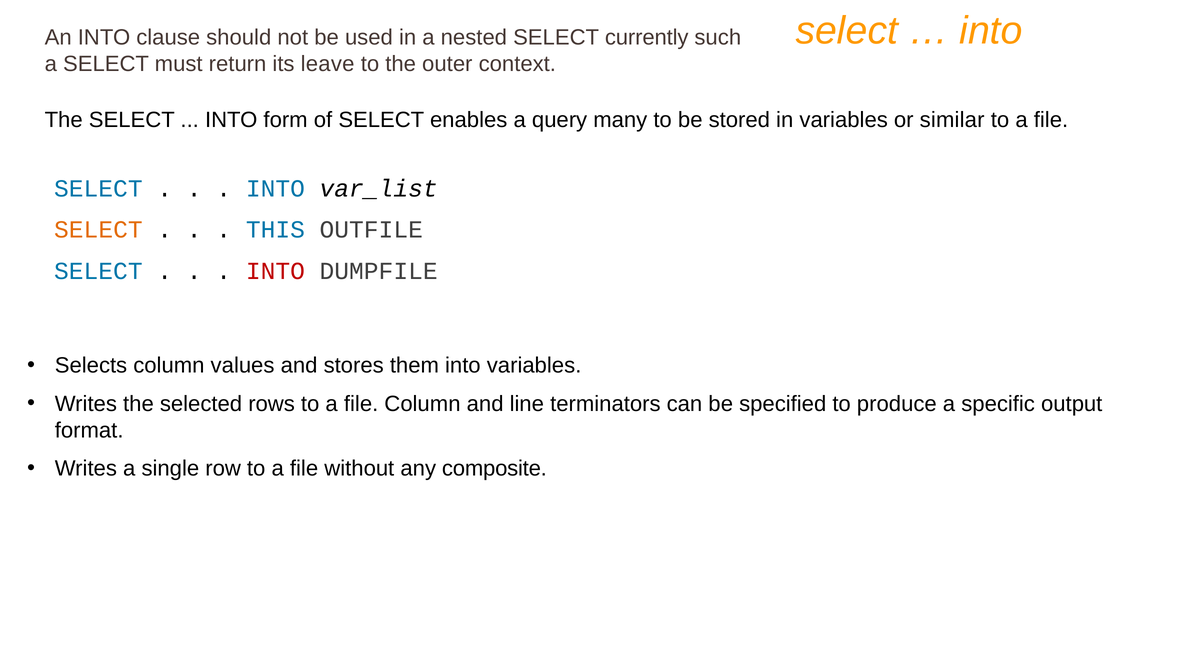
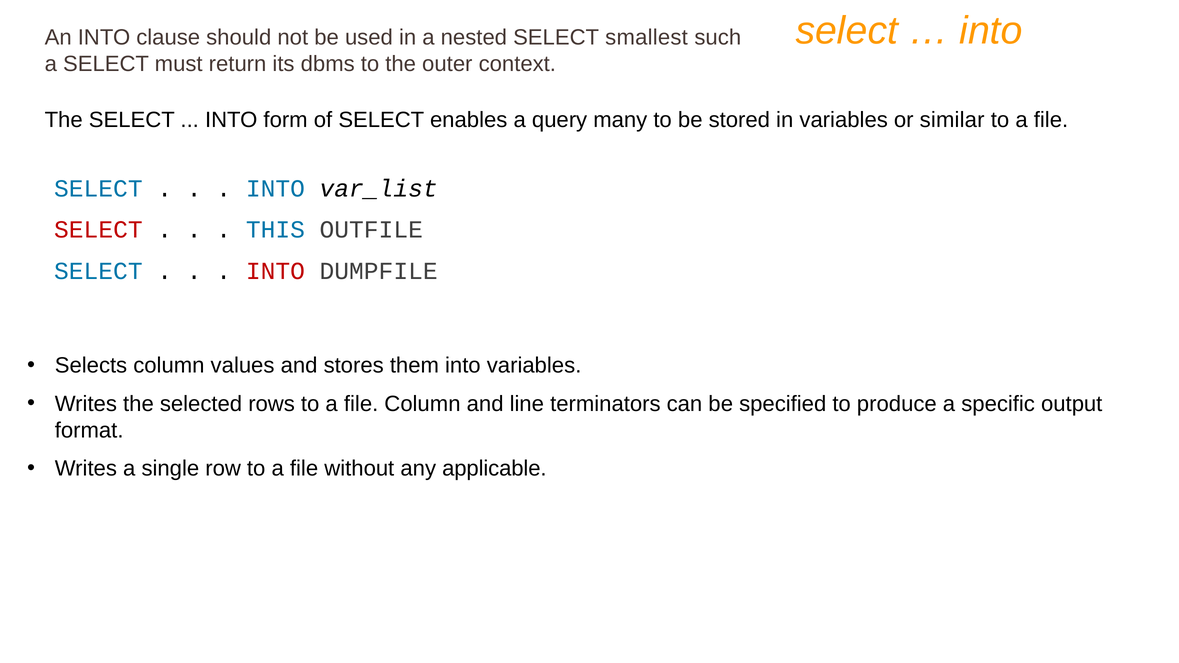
currently: currently -> smallest
leave: leave -> dbms
SELECT at (98, 230) colour: orange -> red
composite: composite -> applicable
